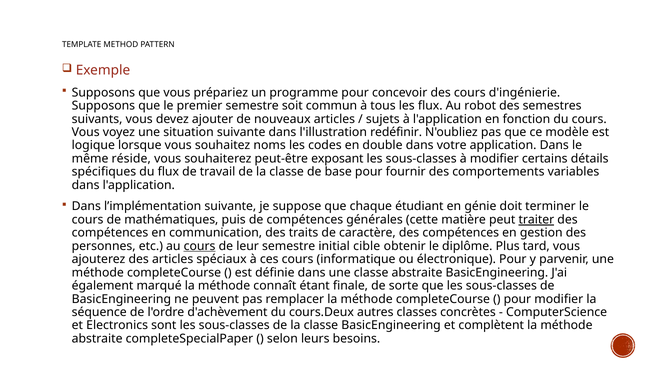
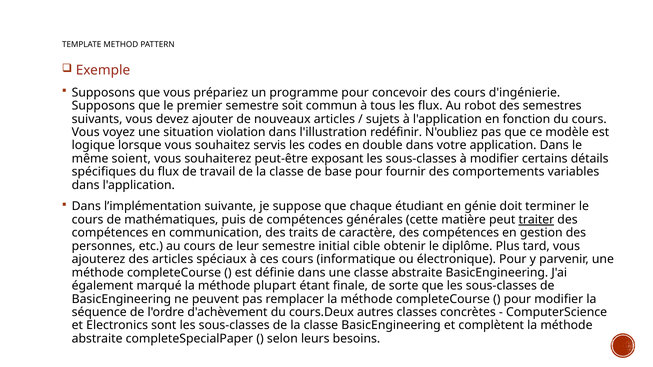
situation suivante: suivante -> violation
noms: noms -> servis
réside: réside -> soient
cours at (200, 246) underline: present -> none
connaît: connaît -> plupart
